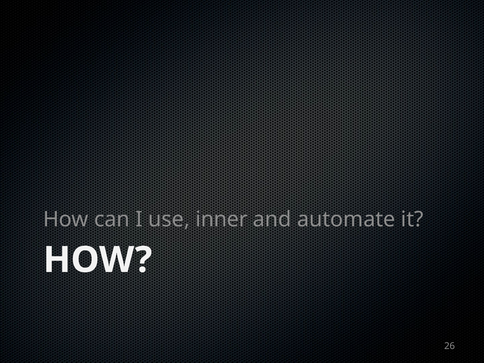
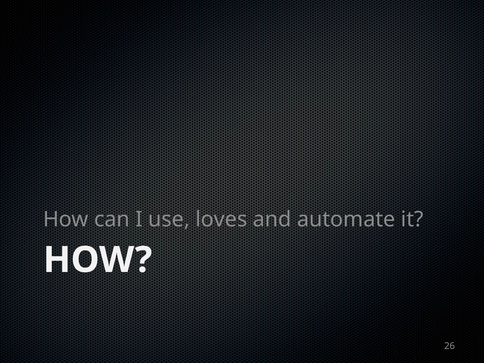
inner: inner -> loves
